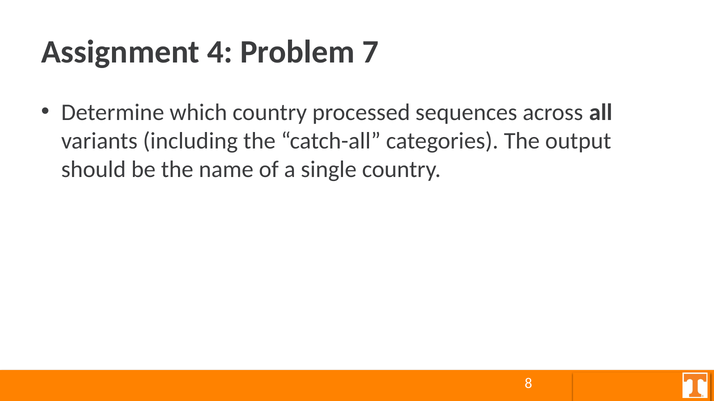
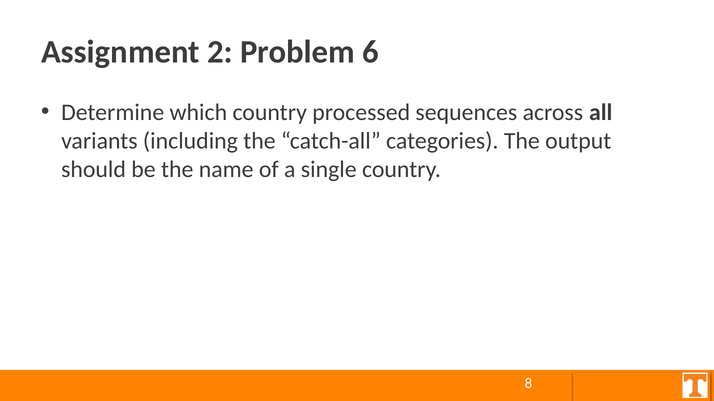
4: 4 -> 2
7: 7 -> 6
